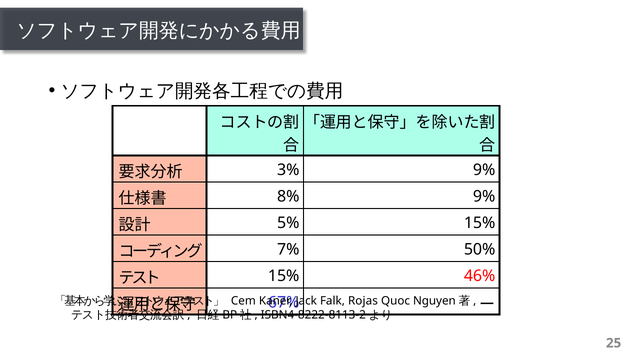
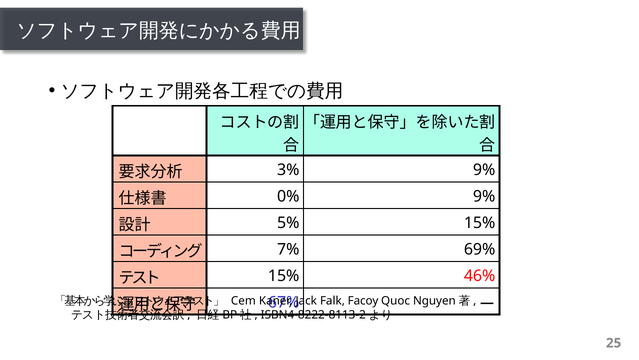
8%: 8% -> 0%
50%: 50% -> 69%
Rojas: Rojas -> Facoy
